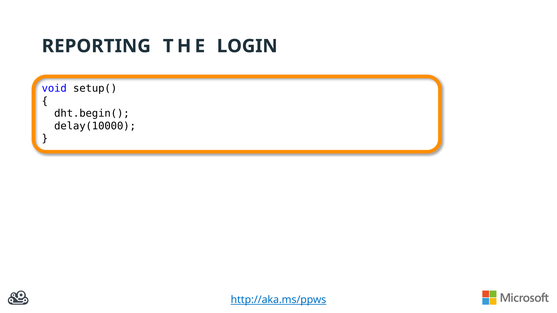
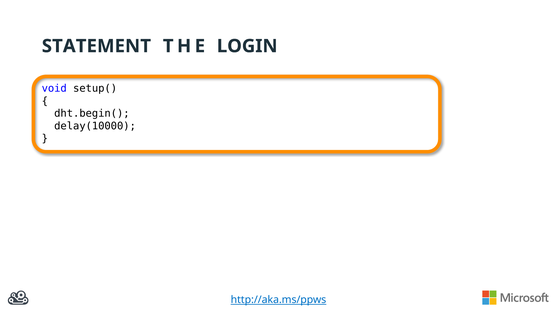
REPORTING: REPORTING -> STATEMENT
